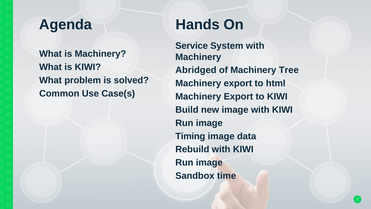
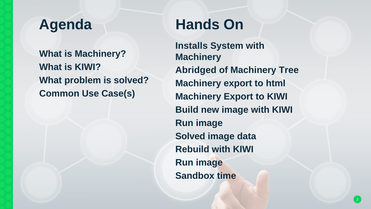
Service: Service -> Installs
Timing at (190, 136): Timing -> Solved
